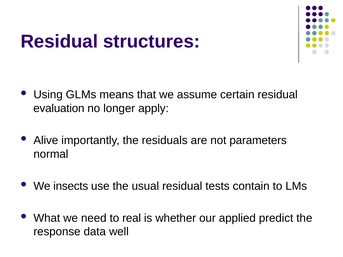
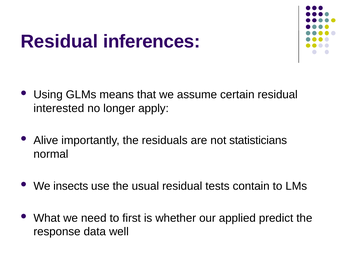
structures: structures -> inferences
evaluation: evaluation -> interested
parameters: parameters -> statisticians
real: real -> first
